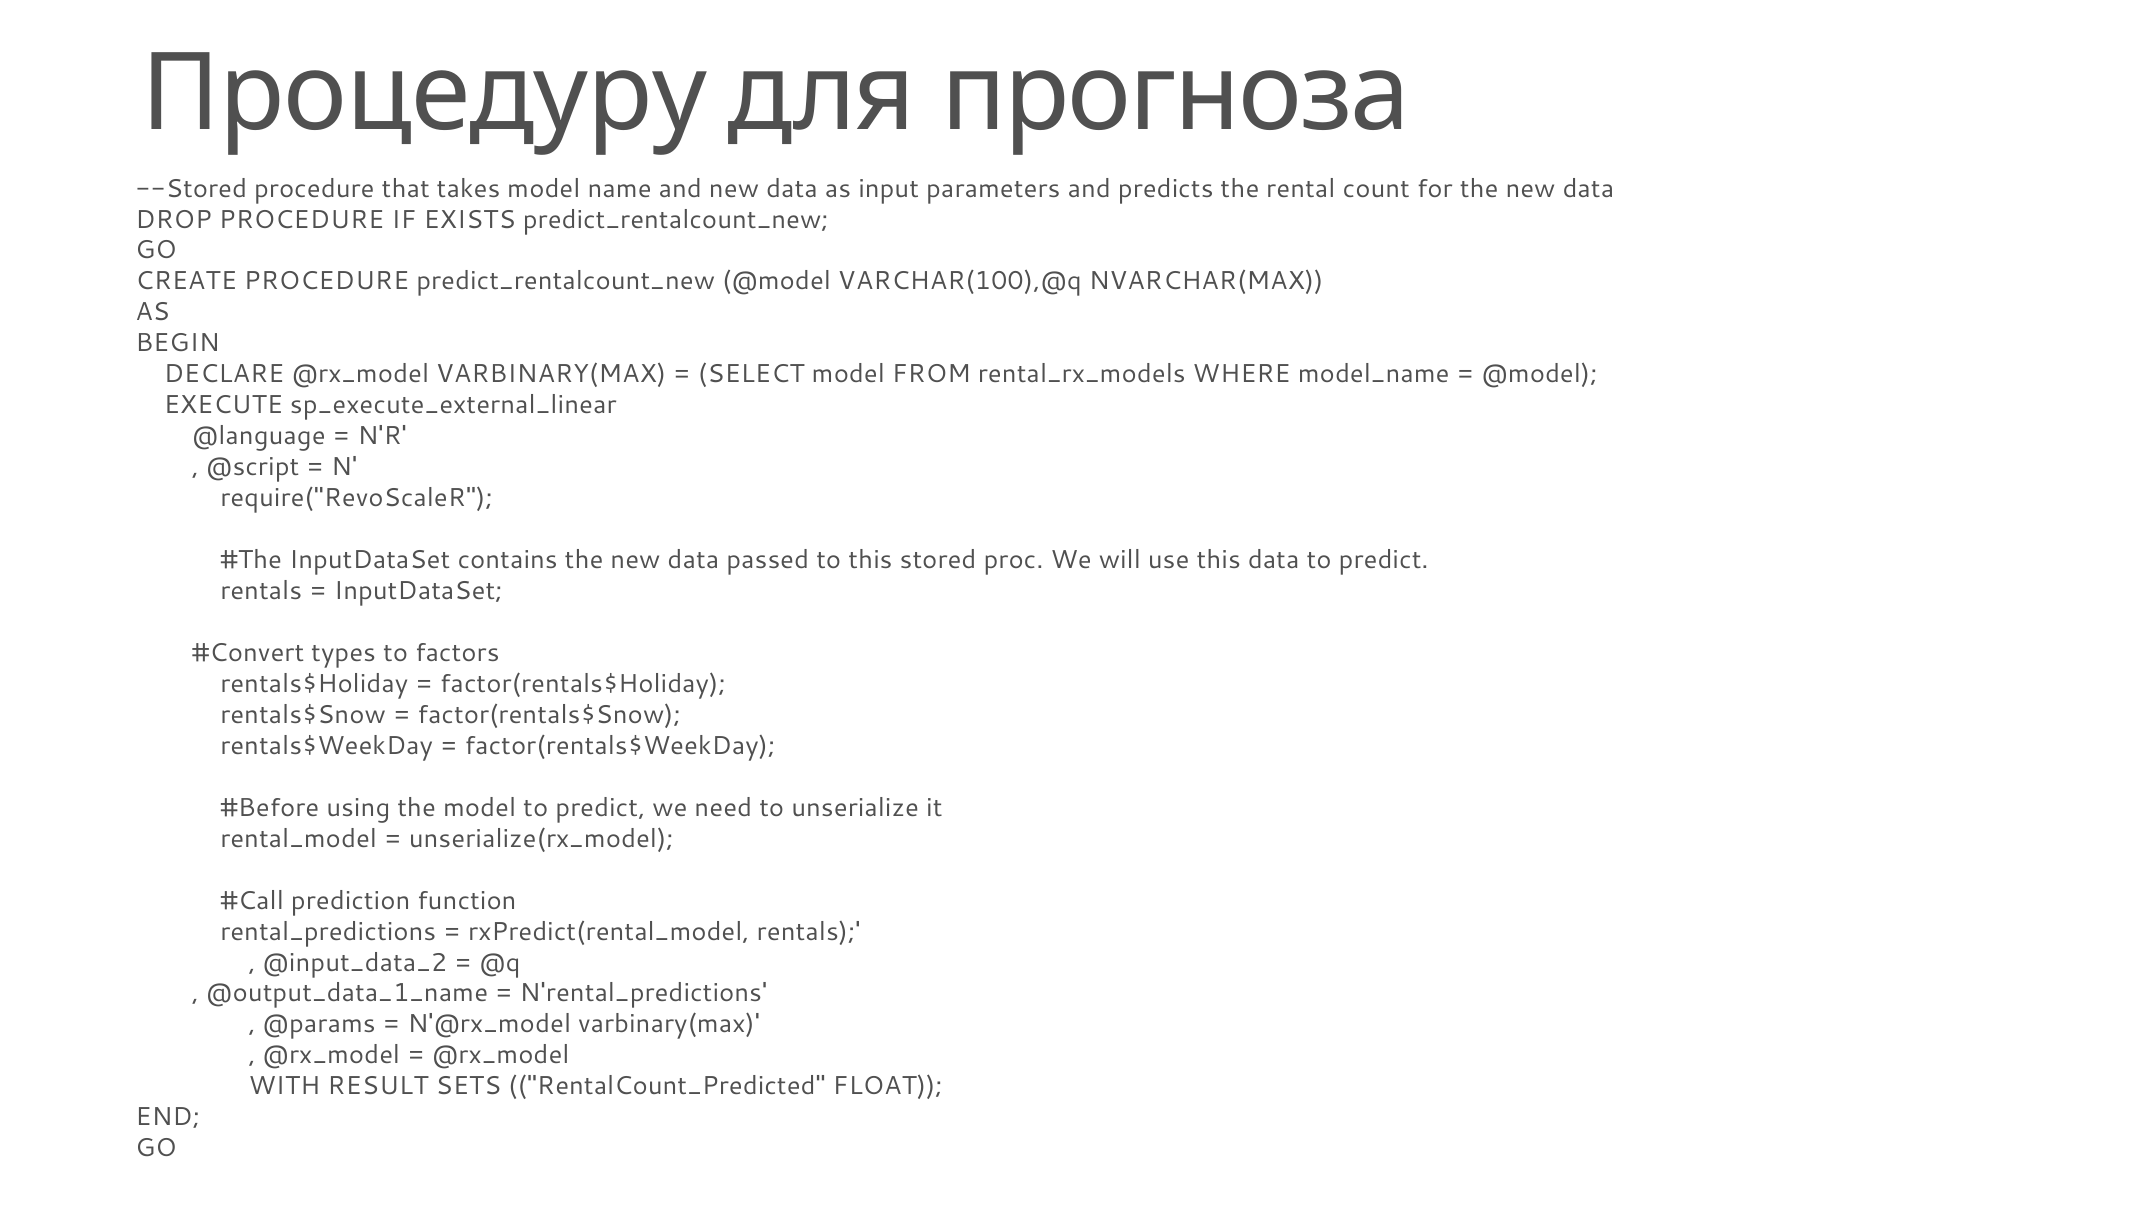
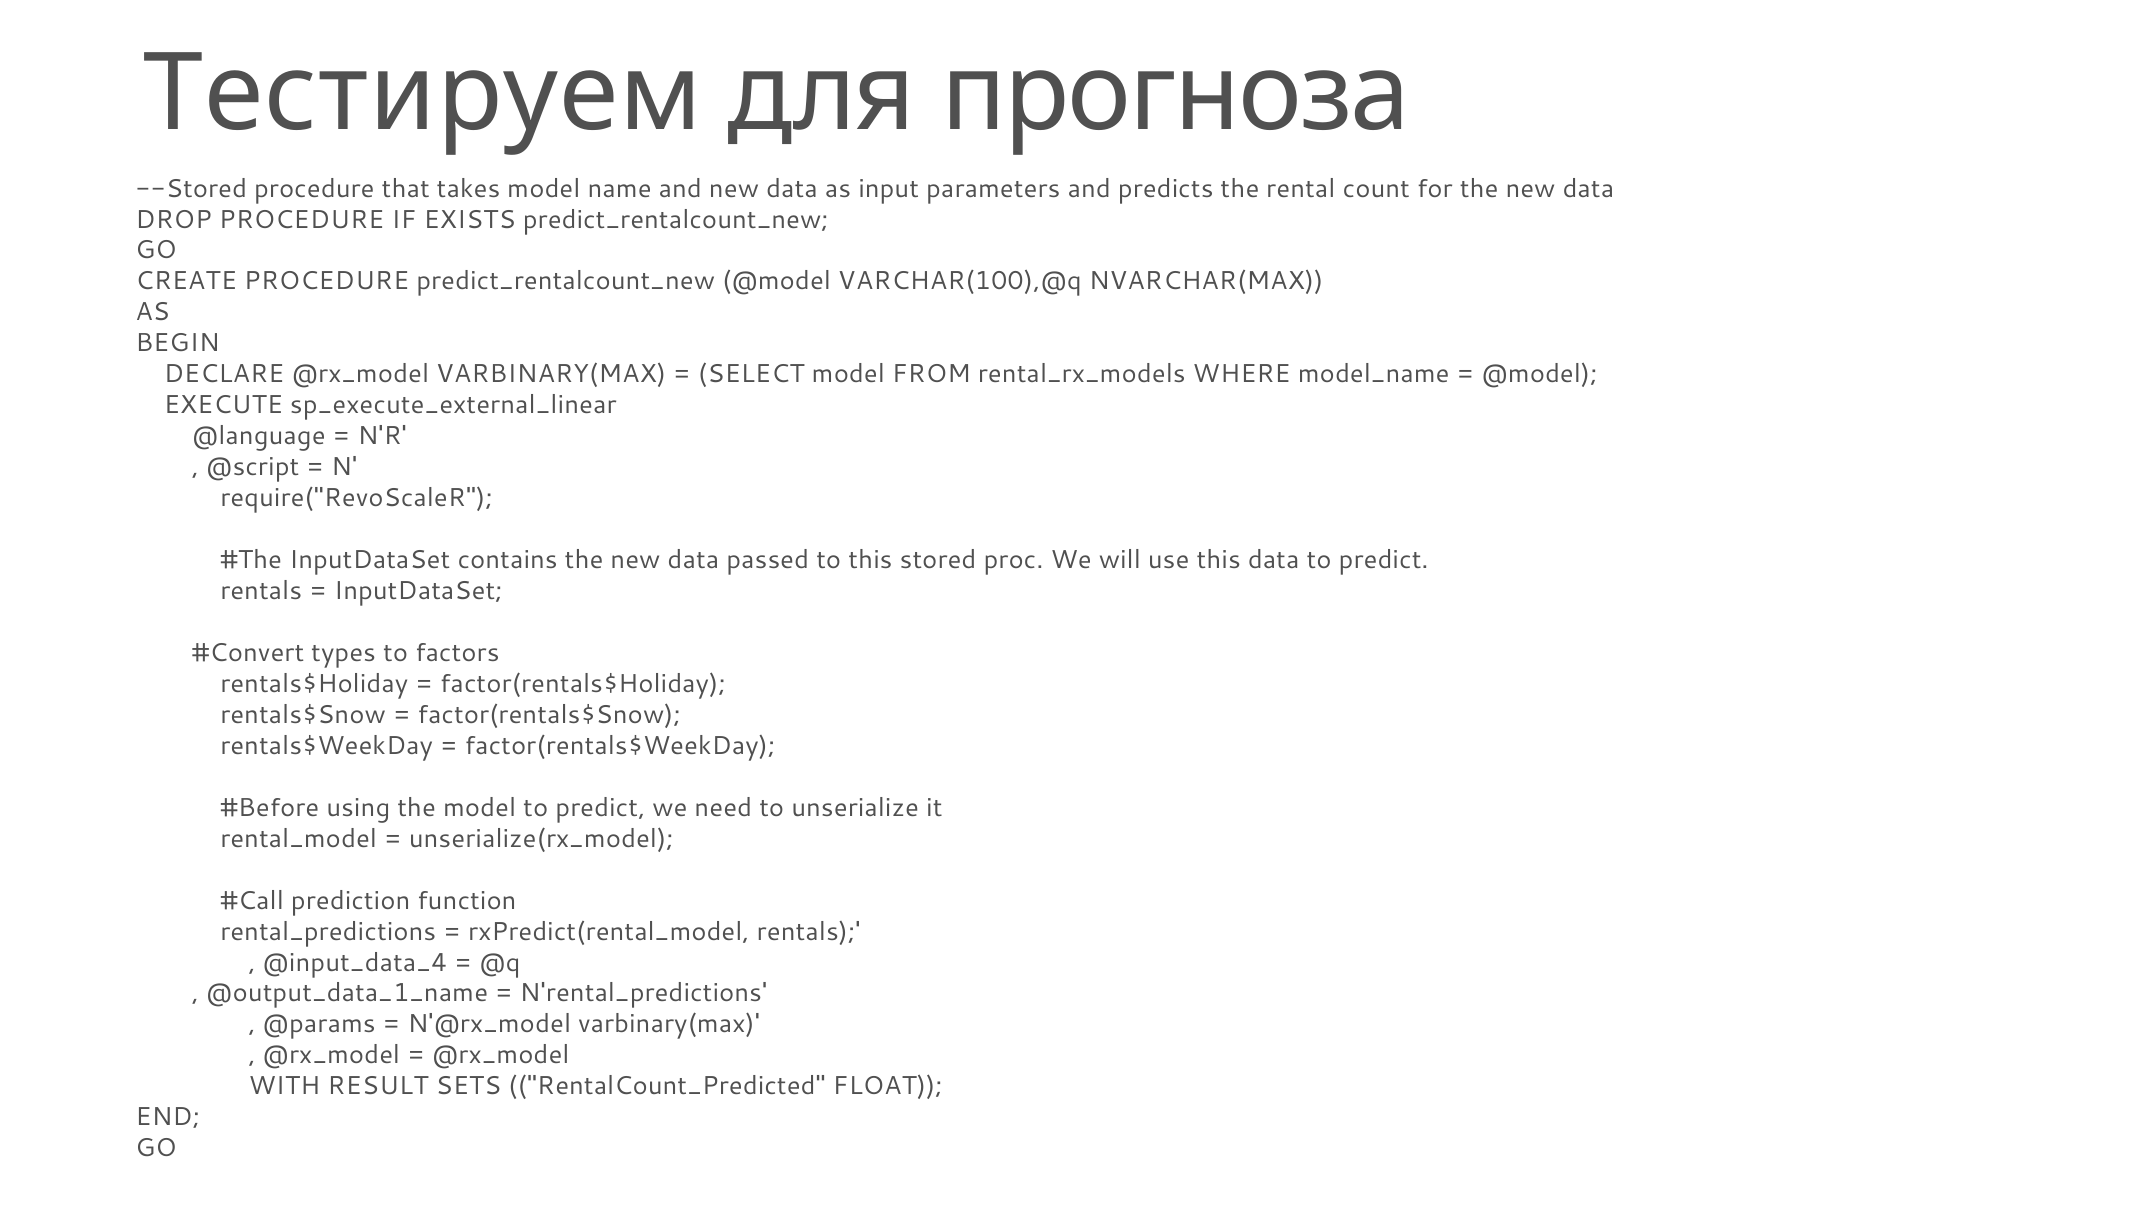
Процедуру: Процедуру -> Тестируем
@input_data_2: @input_data_2 -> @input_data_4
